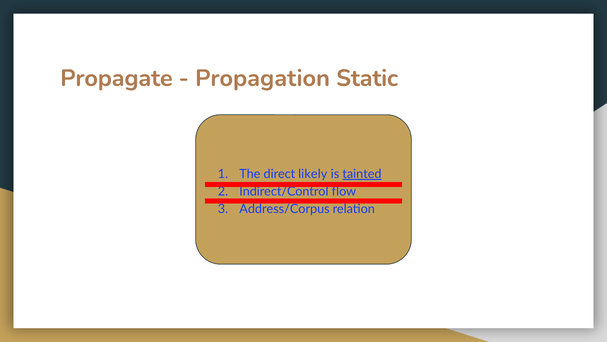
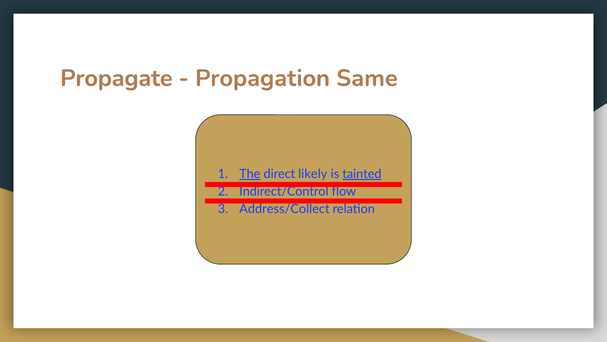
Static: Static -> Same
The underline: none -> present
Address/Corpus: Address/Corpus -> Address/Collect
